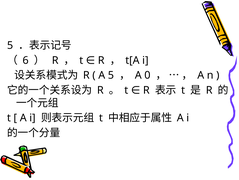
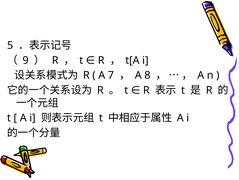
6: 6 -> 9
A 5: 5 -> 7
0: 0 -> 8
